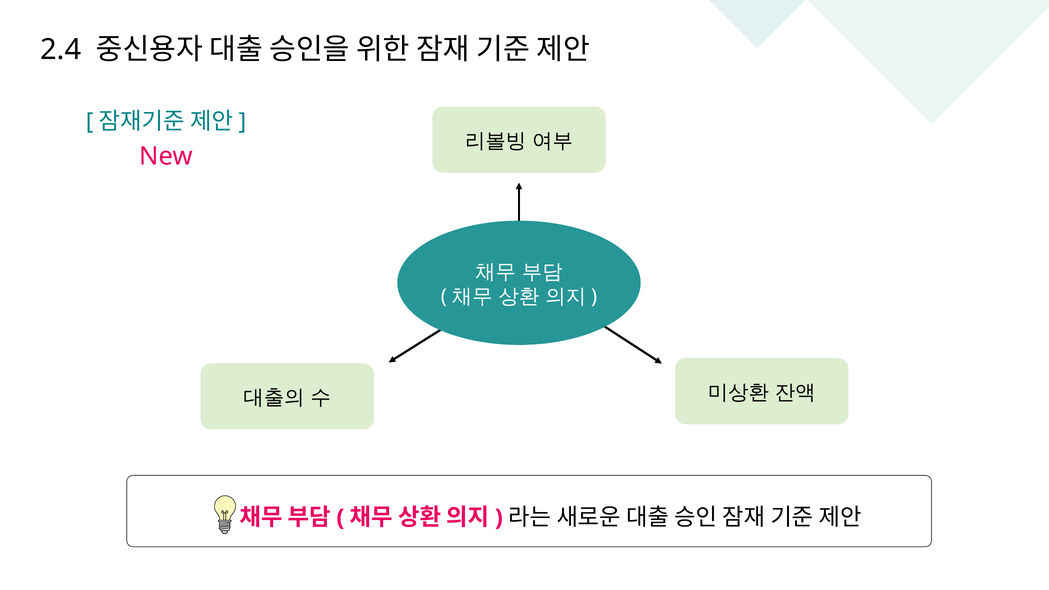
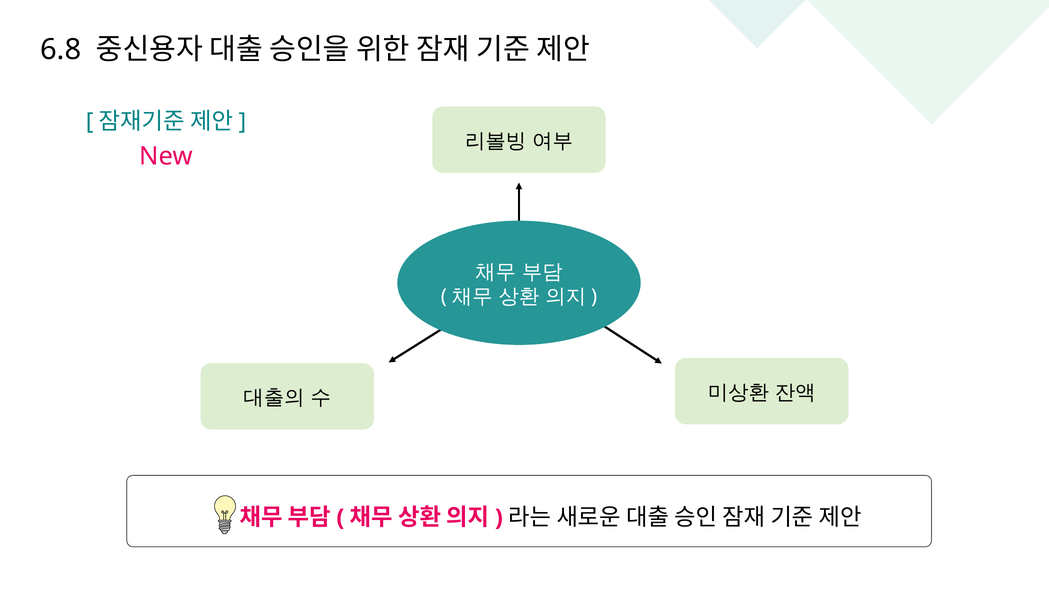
2.4: 2.4 -> 6.8
